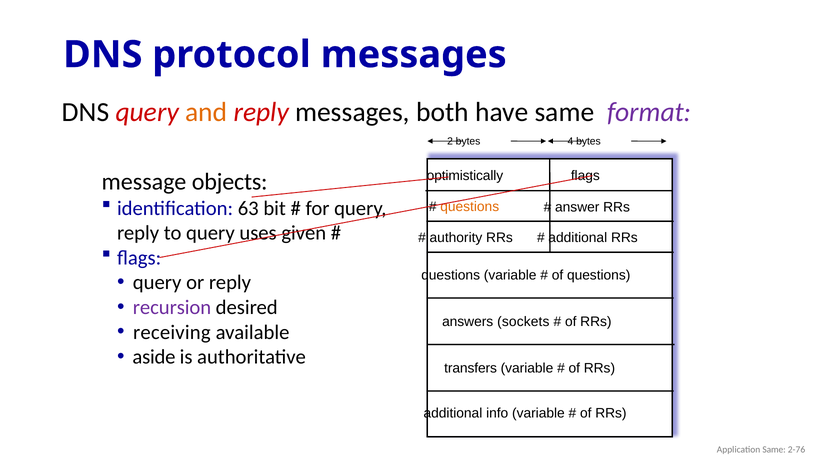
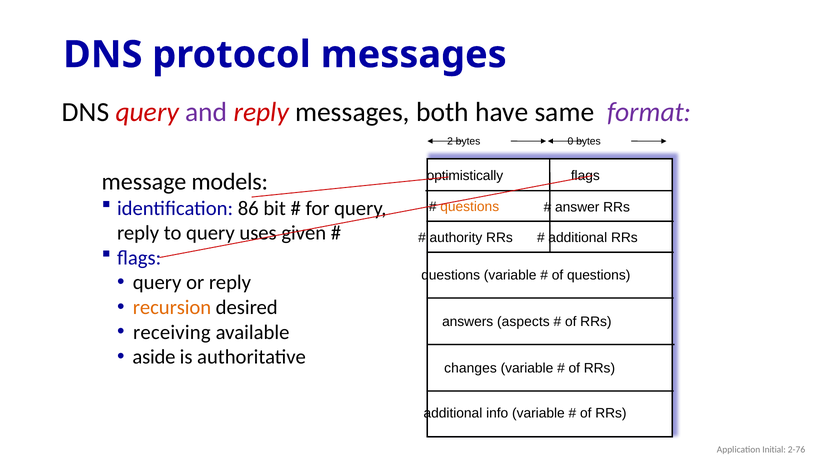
and colour: orange -> purple
4: 4 -> 0
objects: objects -> models
63: 63 -> 86
recursion colour: purple -> orange
sockets: sockets -> aspects
transfers: transfers -> changes
Application Same: Same -> Initial
